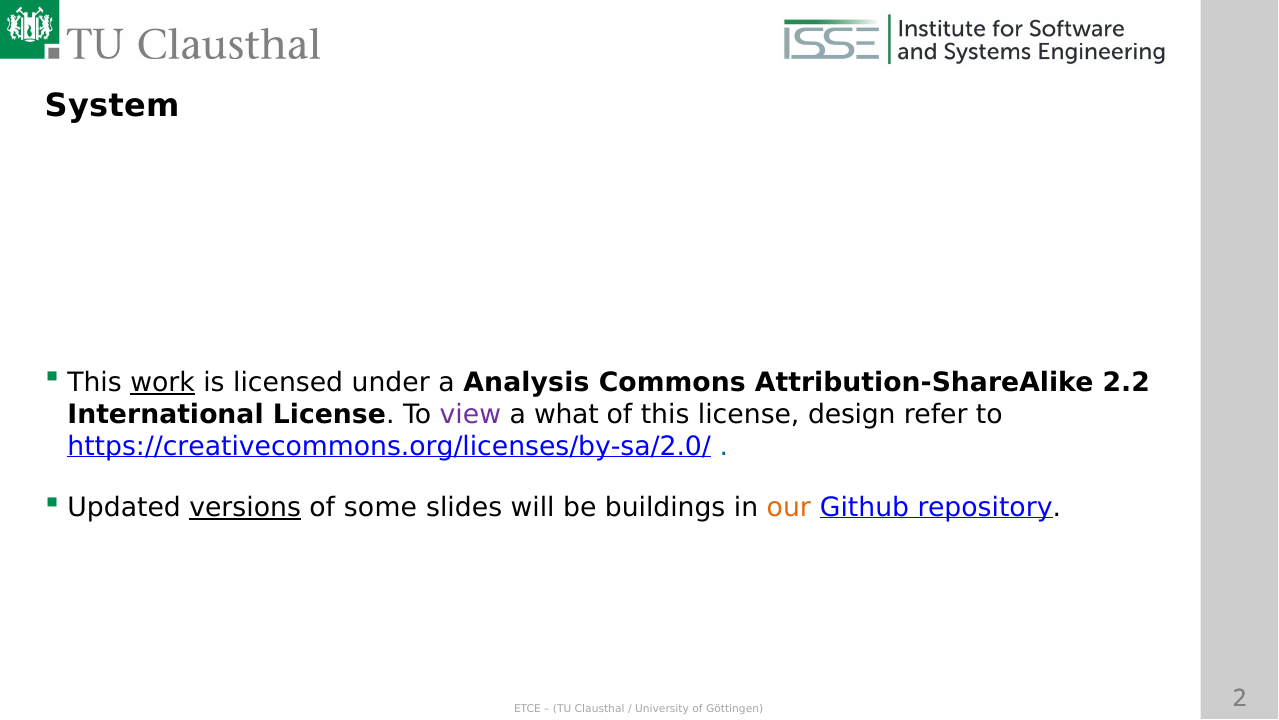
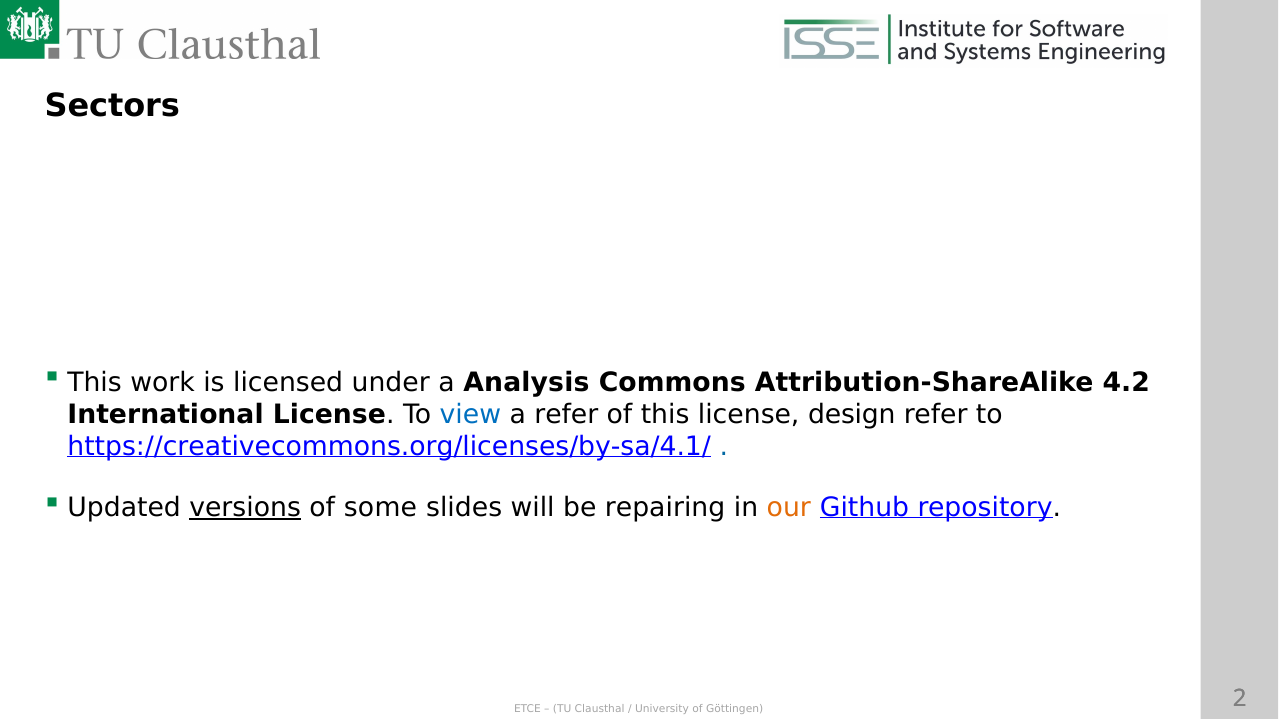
System: System -> Sectors
work underline: present -> none
2.2: 2.2 -> 4.2
view colour: purple -> blue
a what: what -> refer
https://creativecommons.org/licenses/by-sa/2.0/: https://creativecommons.org/licenses/by-sa/2.0/ -> https://creativecommons.org/licenses/by-sa/4.1/
buildings: buildings -> repairing
